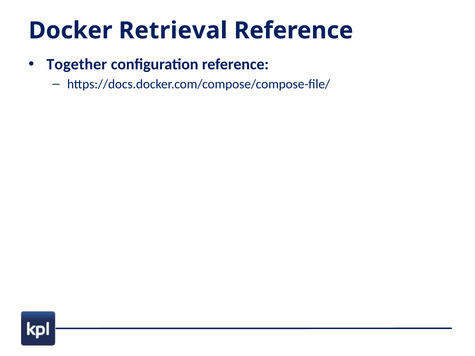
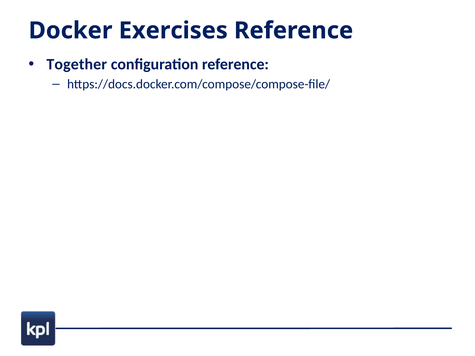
Retrieval: Retrieval -> Exercises
